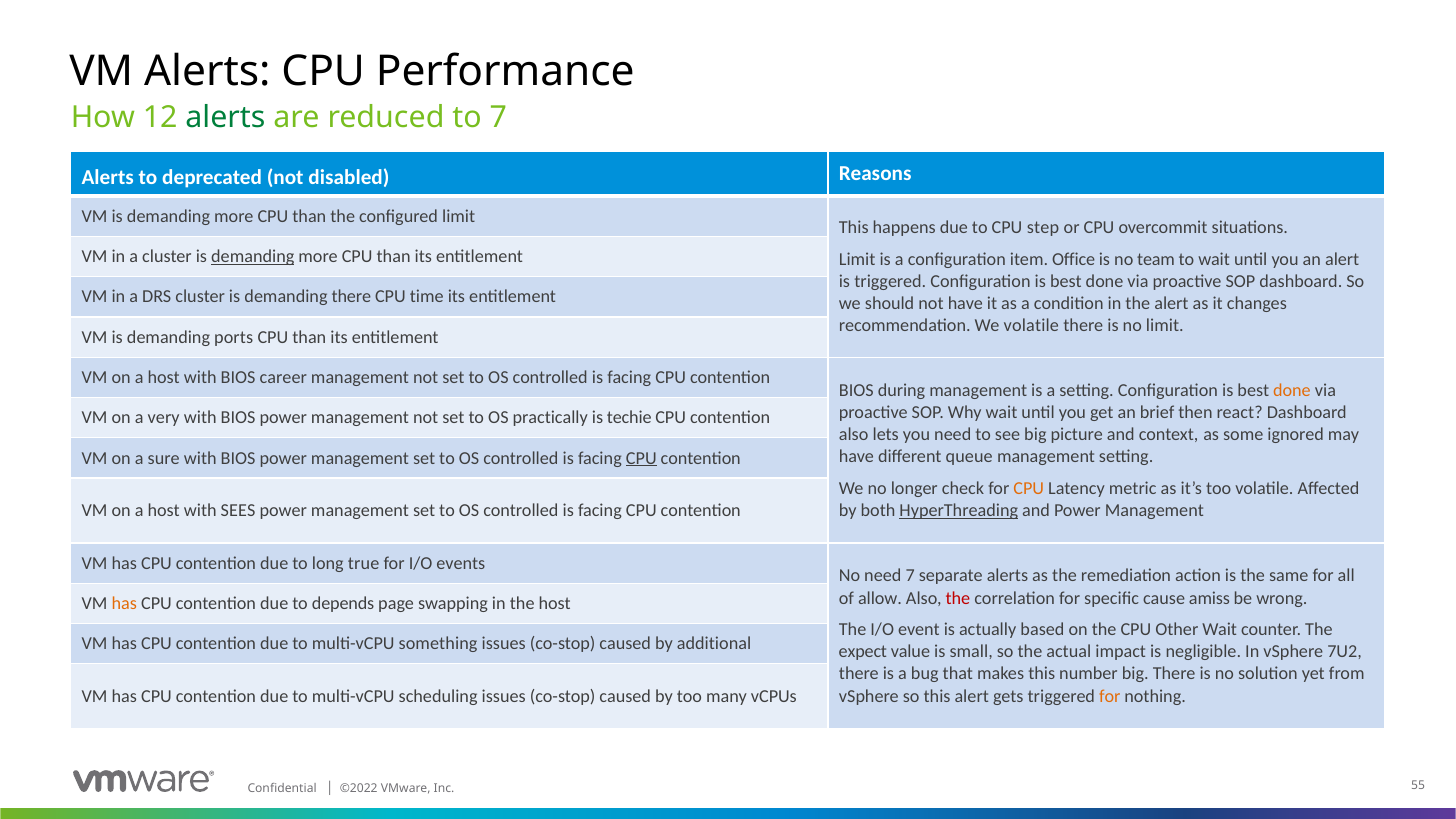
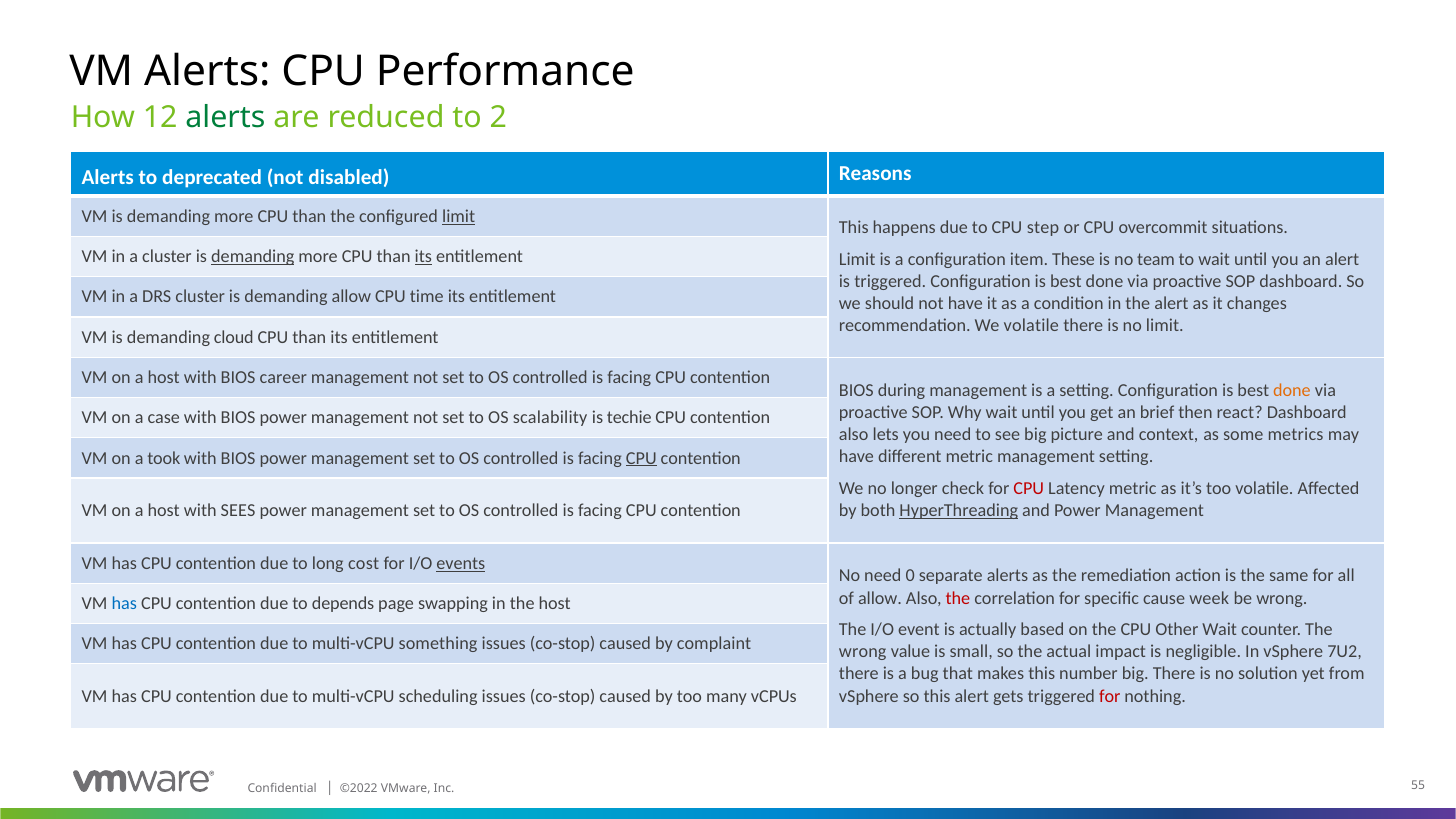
to 7: 7 -> 2
limit at (459, 216) underline: none -> present
its at (423, 257) underline: none -> present
Office: Office -> These
demanding there: there -> allow
ports: ports -> cloud
very: very -> case
practically: practically -> scalability
ignored: ignored -> metrics
different queue: queue -> metric
sure: sure -> took
CPU at (1029, 488) colour: orange -> red
true: true -> cost
events underline: none -> present
need 7: 7 -> 0
amiss: amiss -> week
has at (124, 604) colour: orange -> blue
additional: additional -> complaint
expect at (863, 652): expect -> wrong
for at (1110, 696) colour: orange -> red
